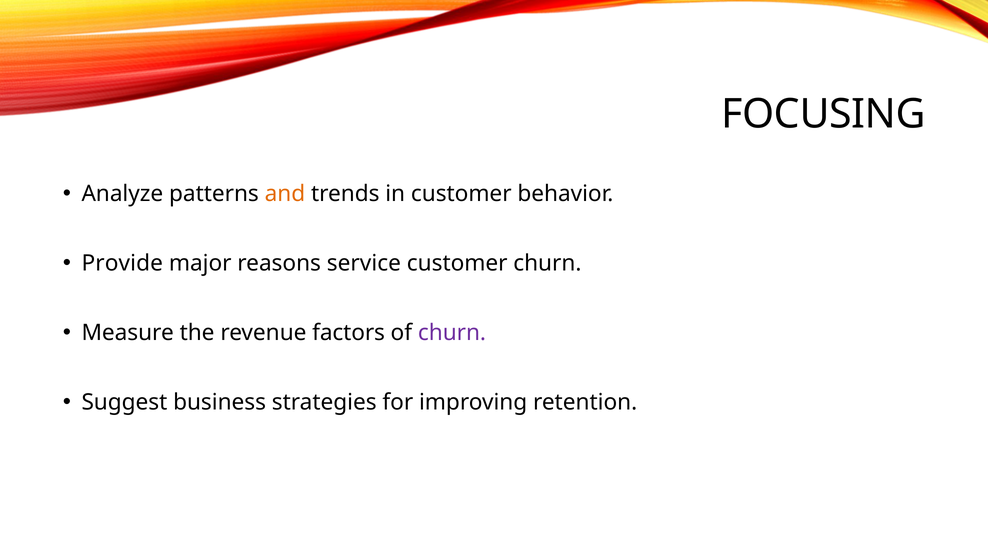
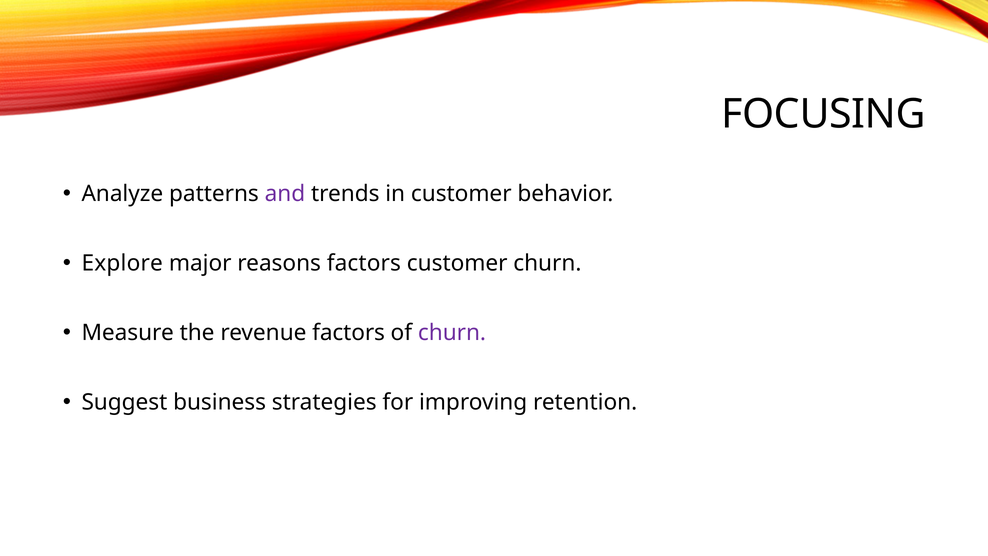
and colour: orange -> purple
Provide: Provide -> Explore
reasons service: service -> factors
